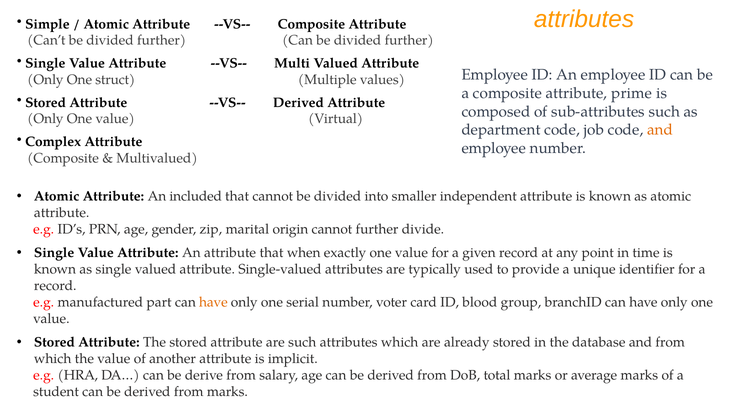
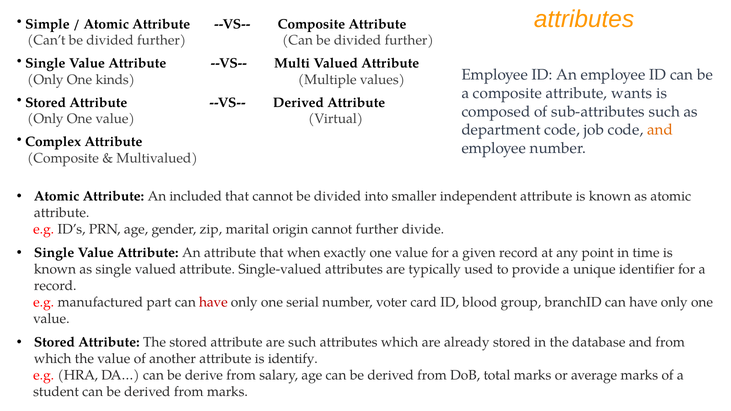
struct: struct -> kinds
prime: prime -> wants
have at (213, 302) colour: orange -> red
implicit: implicit -> identify
